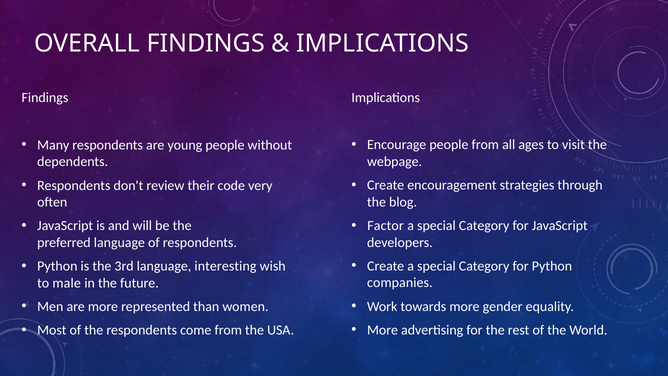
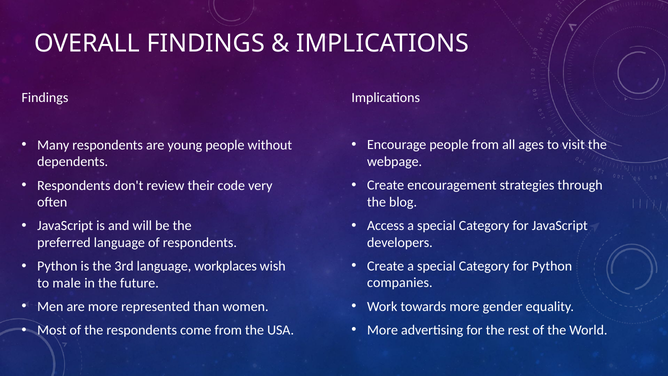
Factor: Factor -> Access
interesting: interesting -> workplaces
